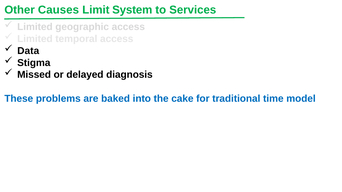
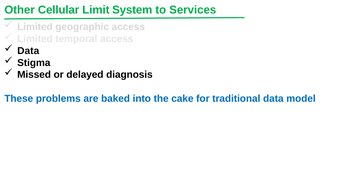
Causes: Causes -> Cellular
traditional time: time -> data
